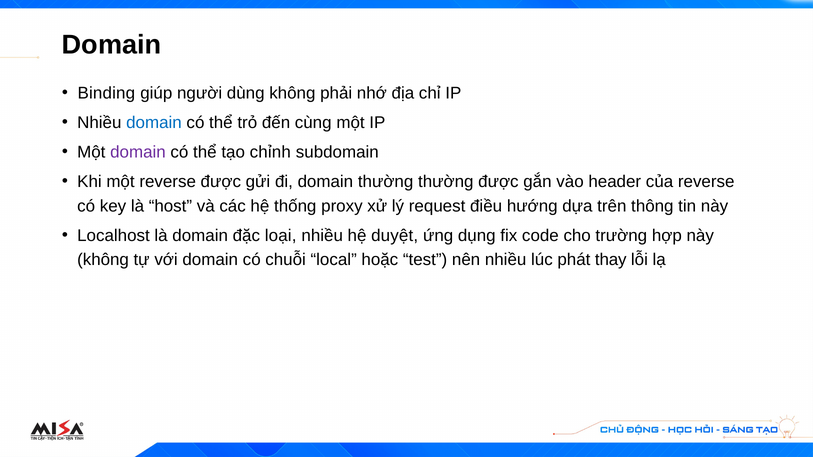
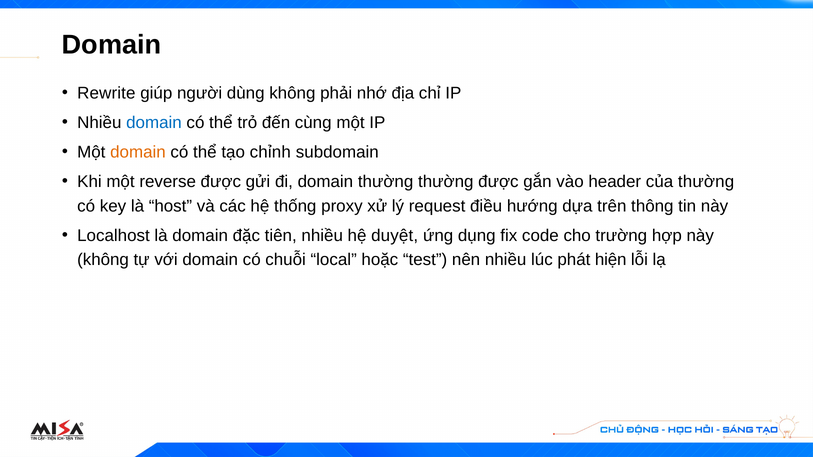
Binding: Binding -> Rewrite
domain at (138, 152) colour: purple -> orange
của reverse: reverse -> thường
loại: loại -> tiên
thay: thay -> hiện
